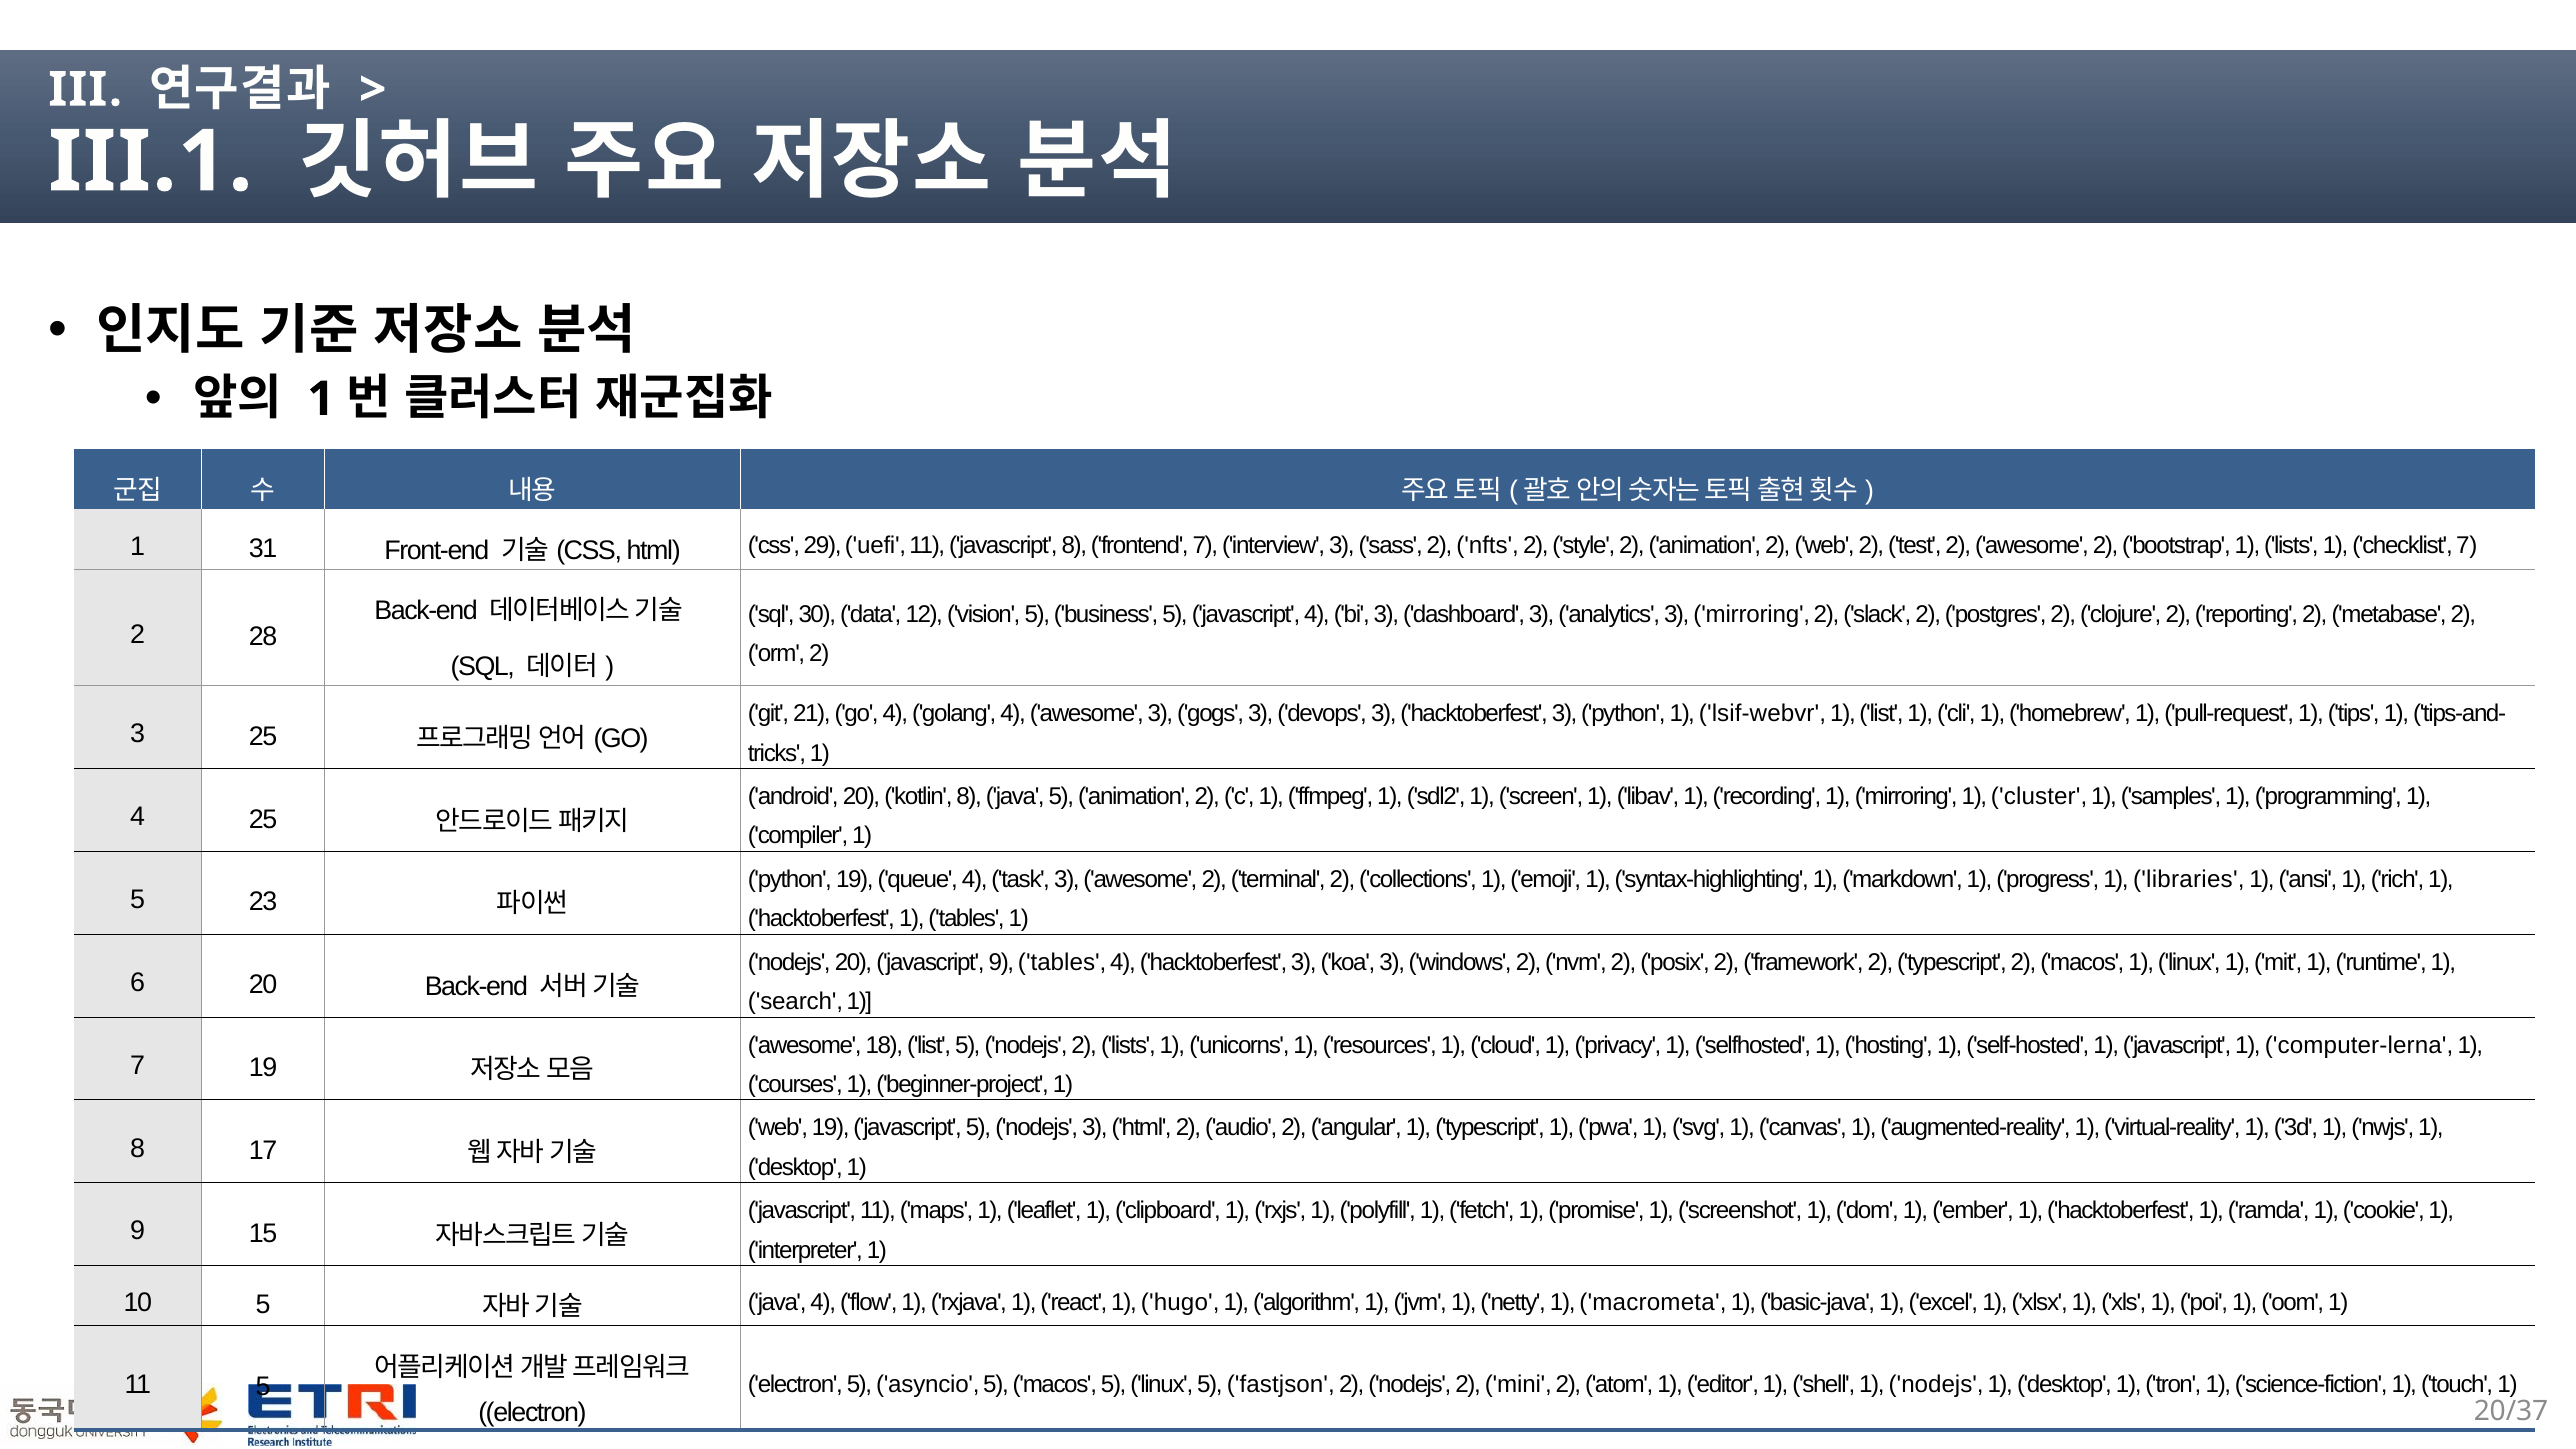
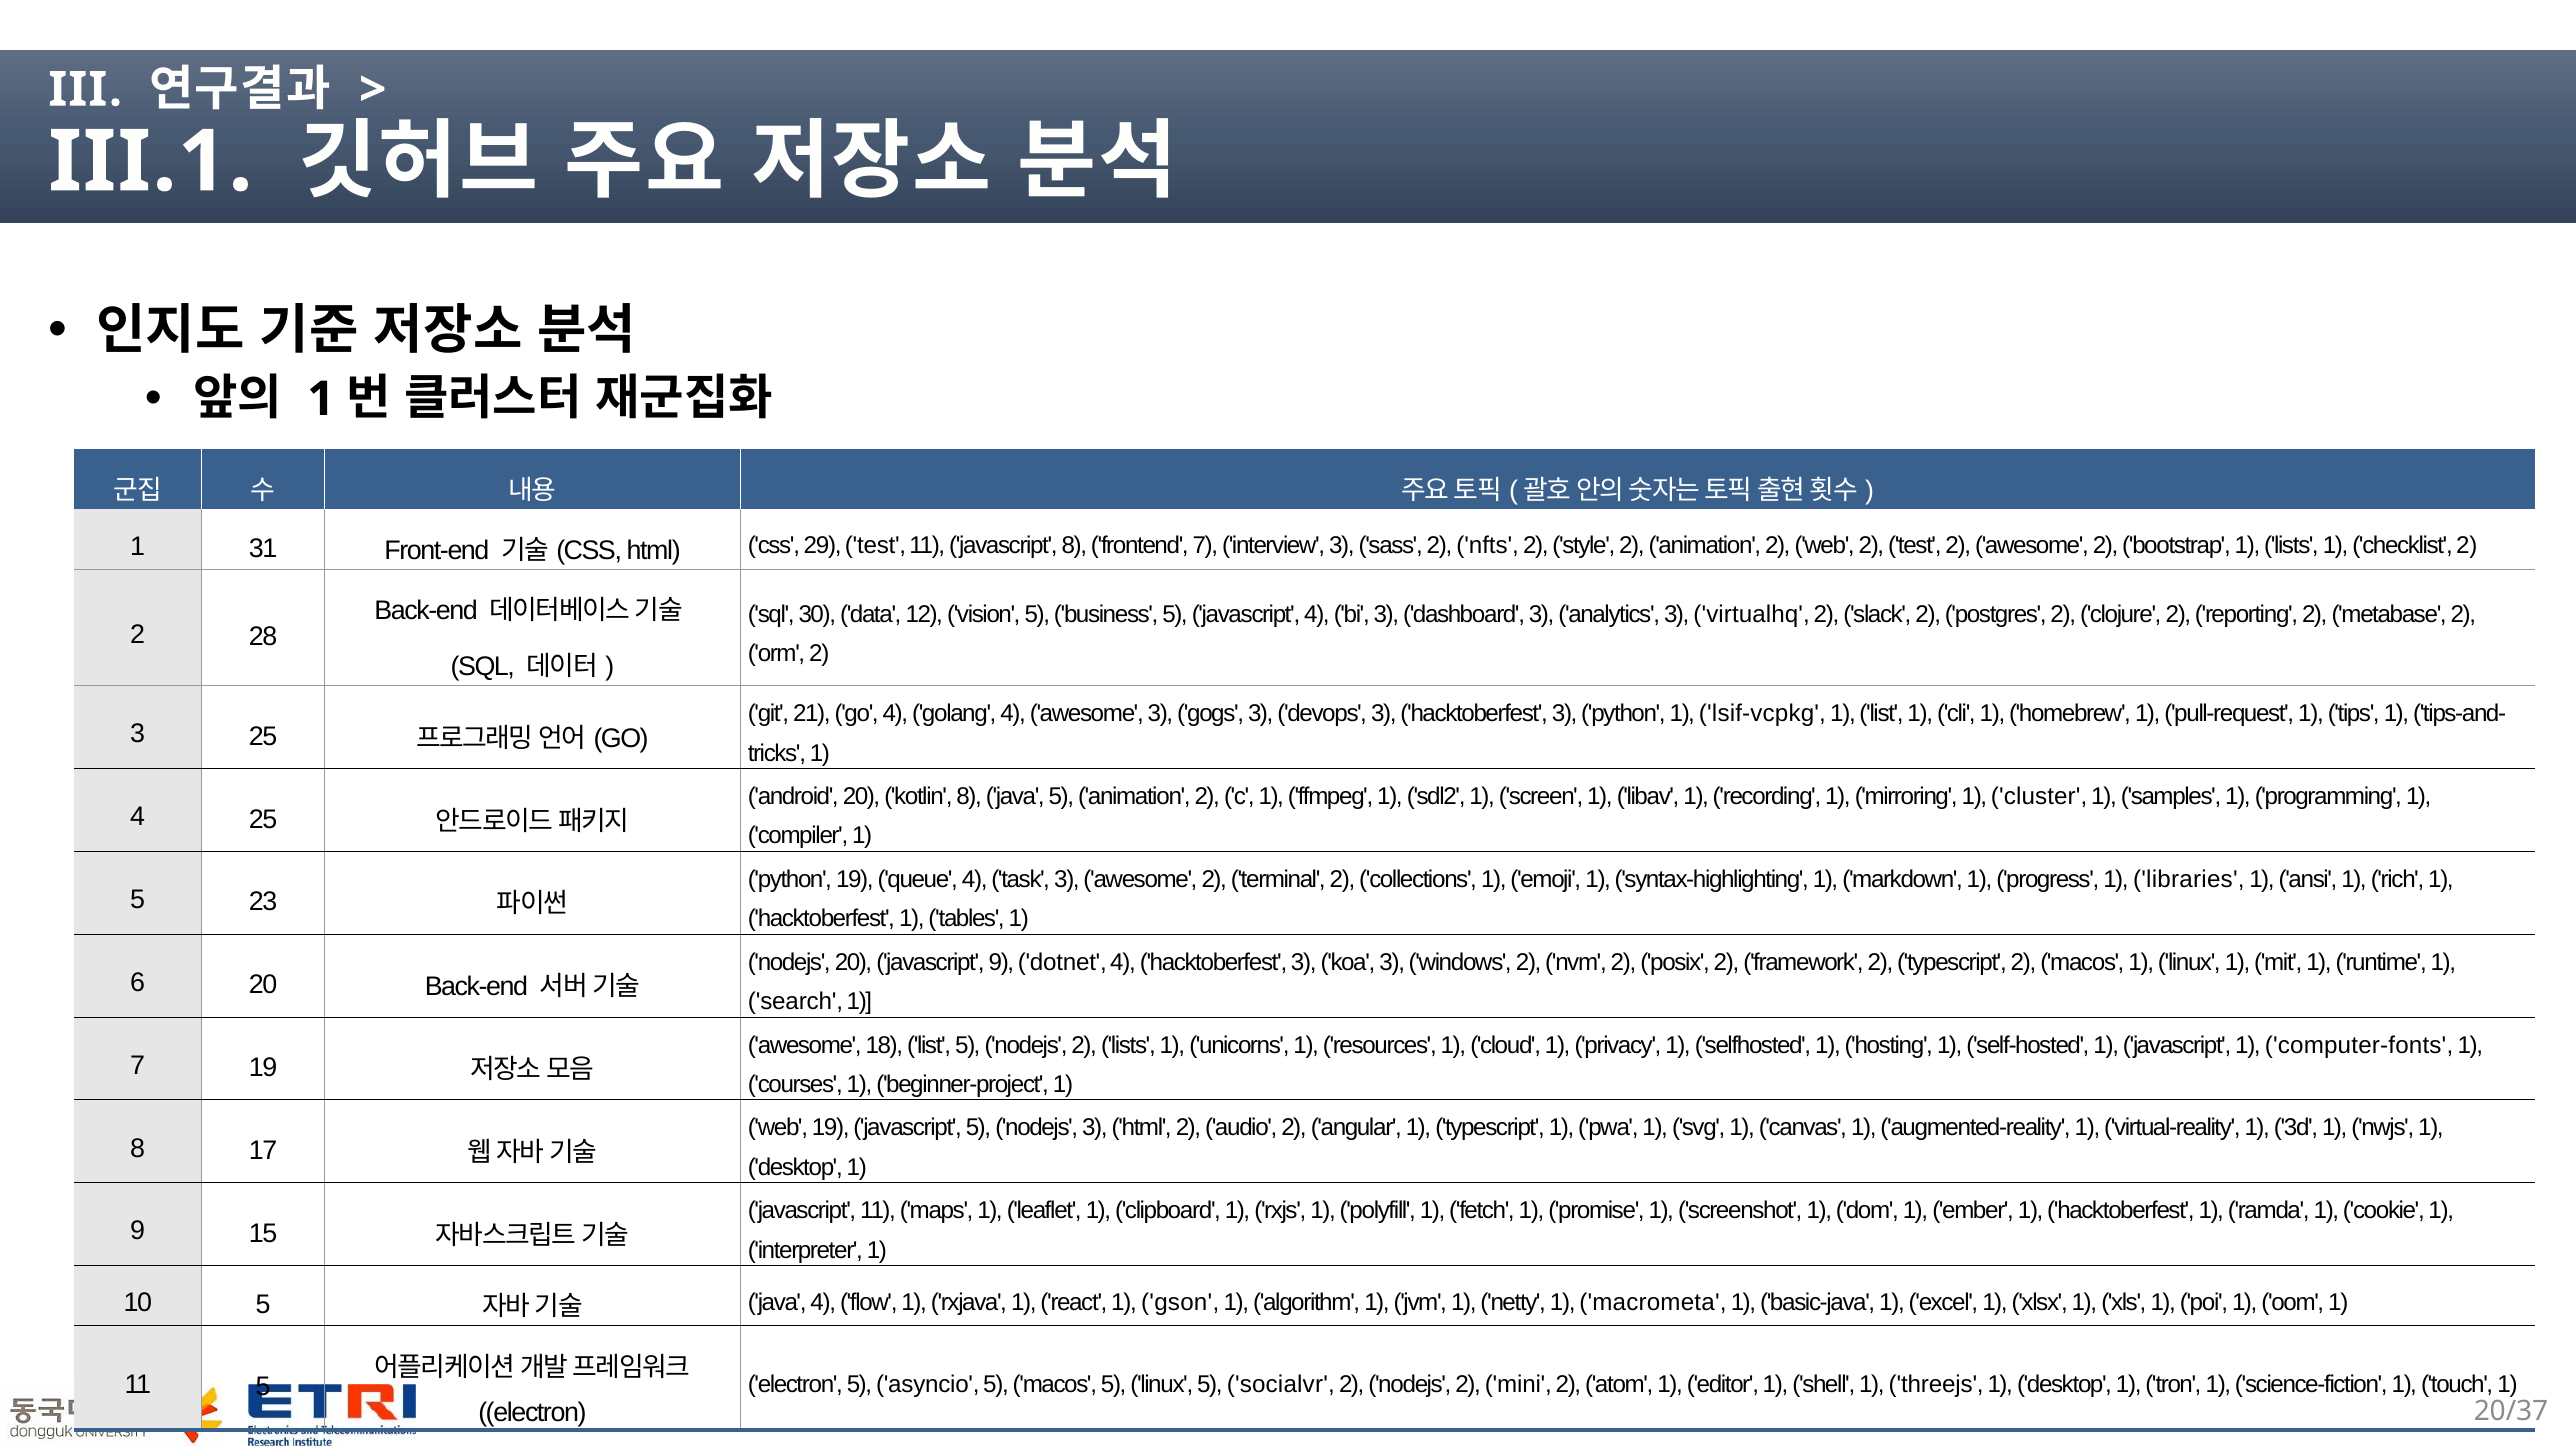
29 uefi: uefi -> test
checklist 7: 7 -> 2
3 mirroring: mirroring -> virtualhq
lsif-webvr: lsif-webvr -> lsif-vcpkg
9 tables: tables -> dotnet
computer-lerna: computer-lerna -> computer-fonts
hugo: hugo -> gson
fastjson: fastjson -> socialvr
1 nodejs: nodejs -> threejs
